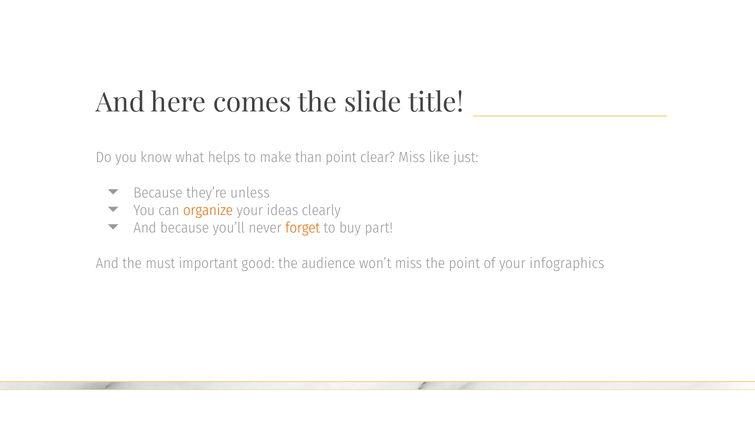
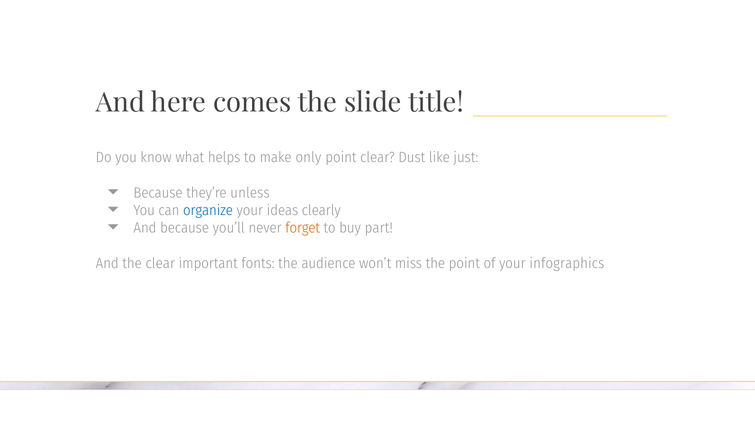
than: than -> only
clear Miss: Miss -> Dust
organize colour: orange -> blue
the must: must -> clear
good: good -> fonts
